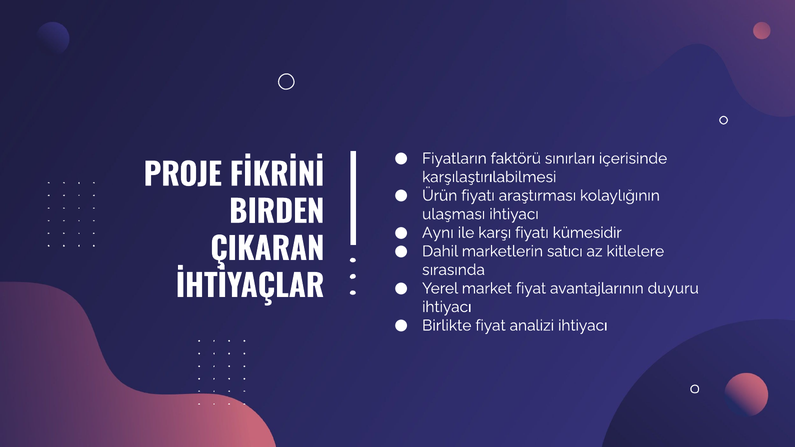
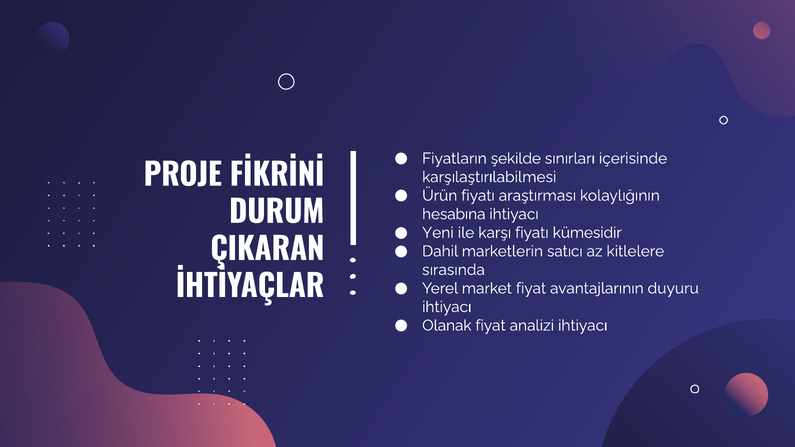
faktörü: faktörü -> şekilde
BIRDEN: BIRDEN -> DURUM
ulaşması: ulaşması -> hesabına
Aynı: Aynı -> Yeni
Birlikte: Birlikte -> Olanak
